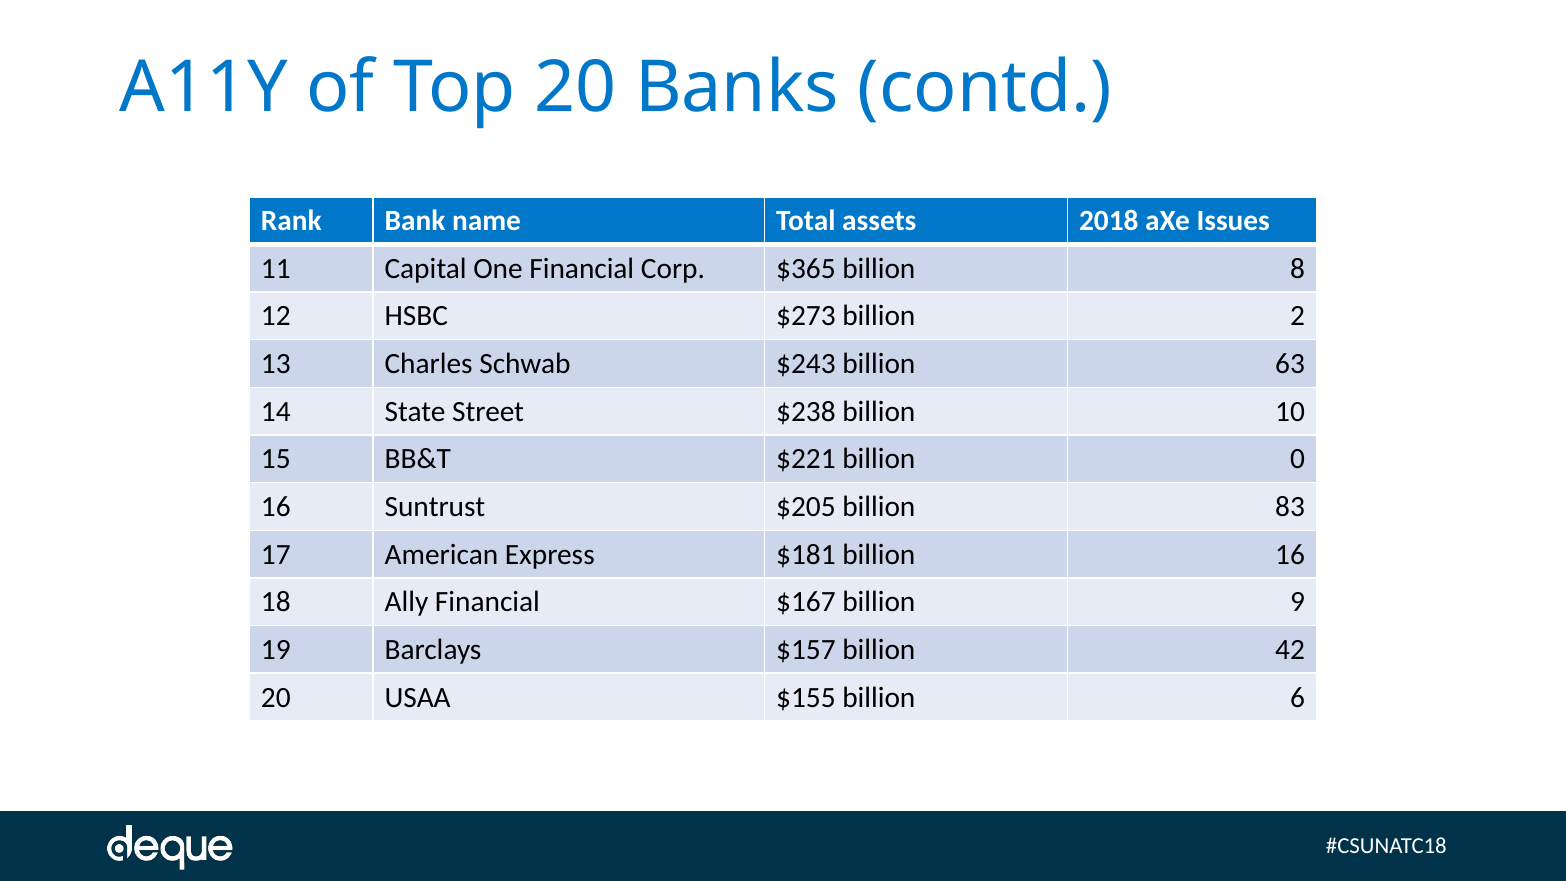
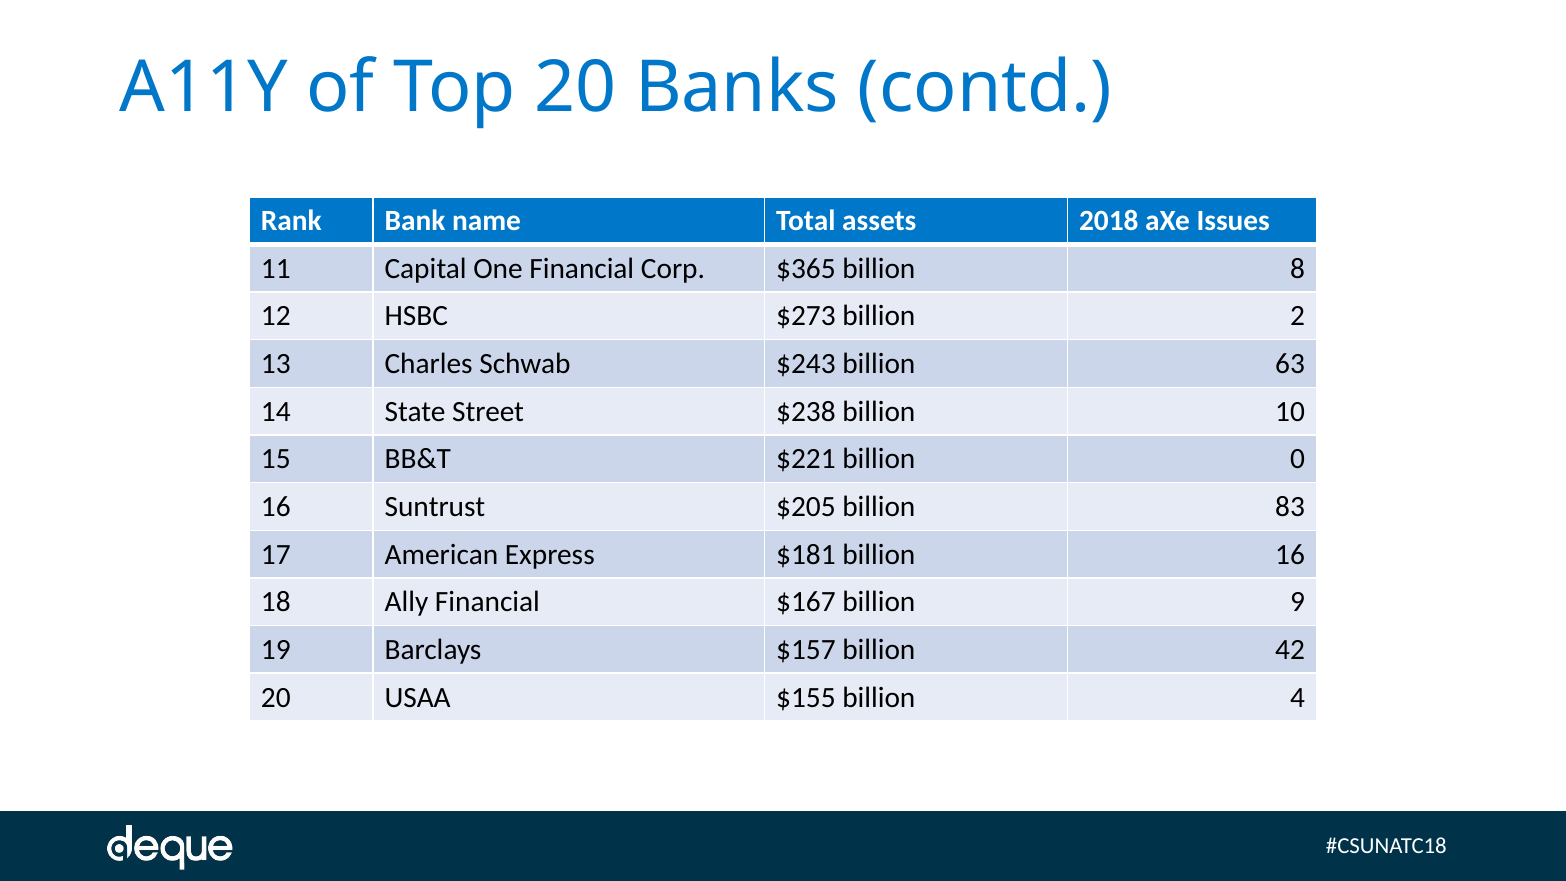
6: 6 -> 4
